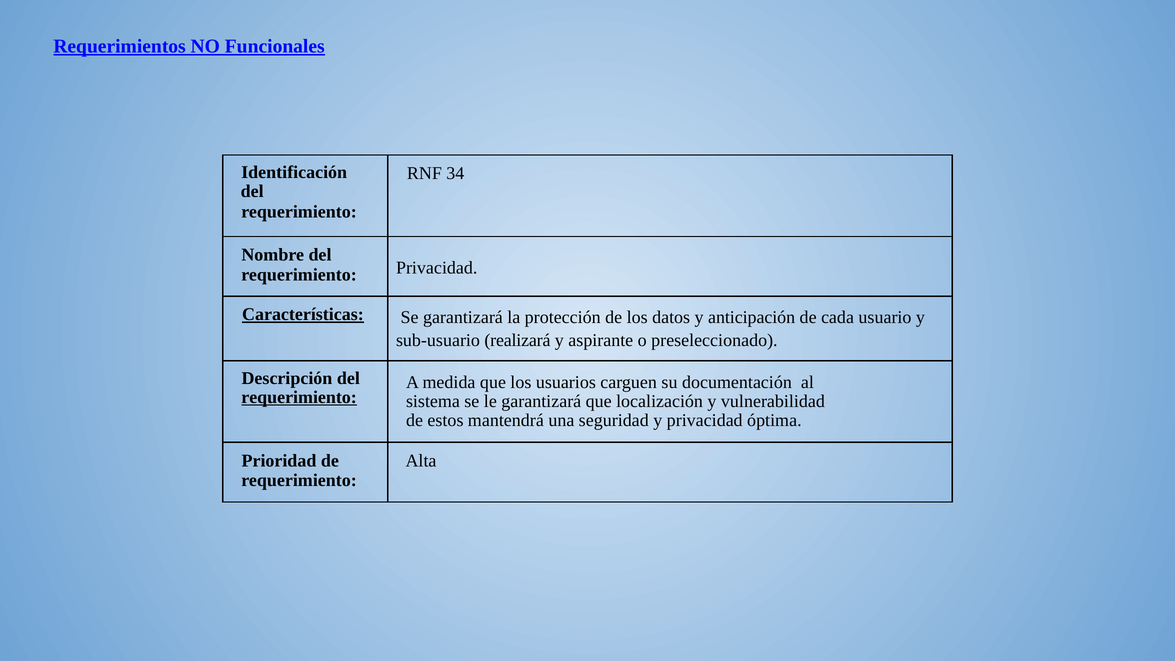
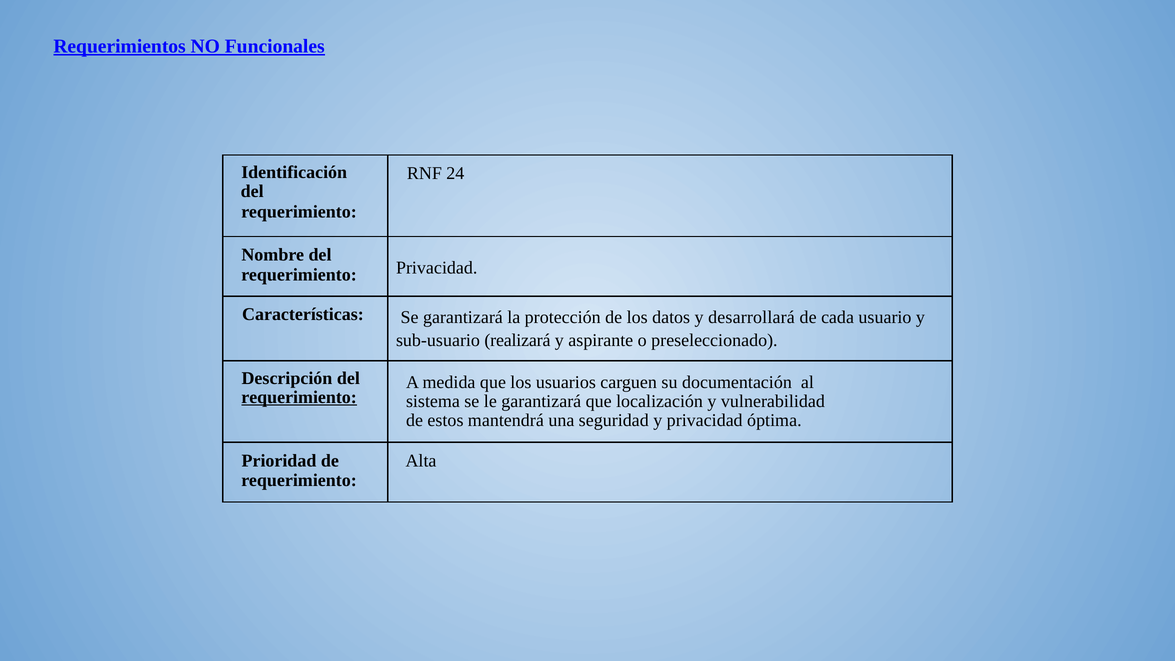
34: 34 -> 24
Características underline: present -> none
anticipación: anticipación -> desarrollará
